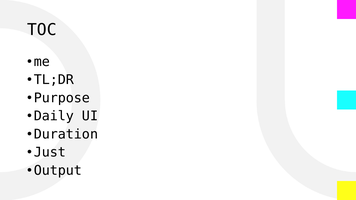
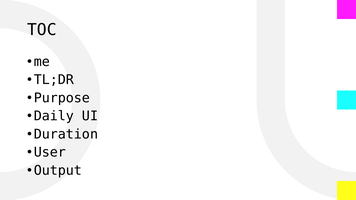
Just: Just -> User
